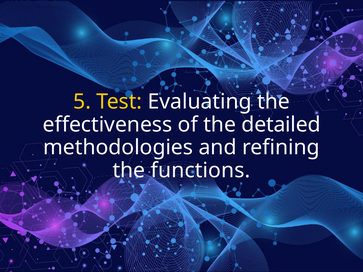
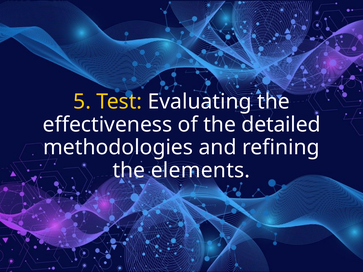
functions: functions -> elements
